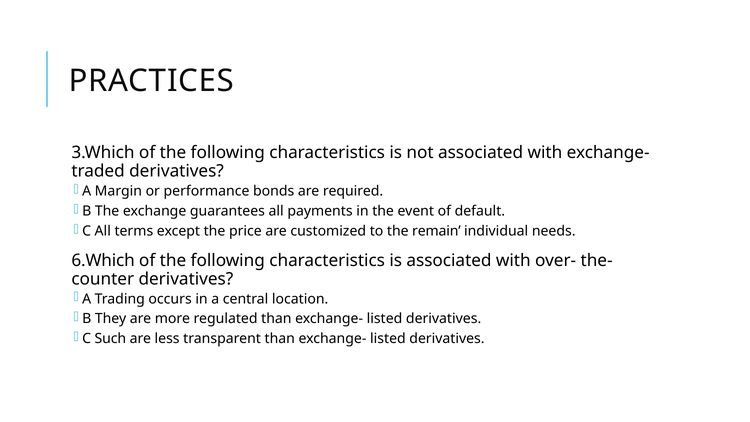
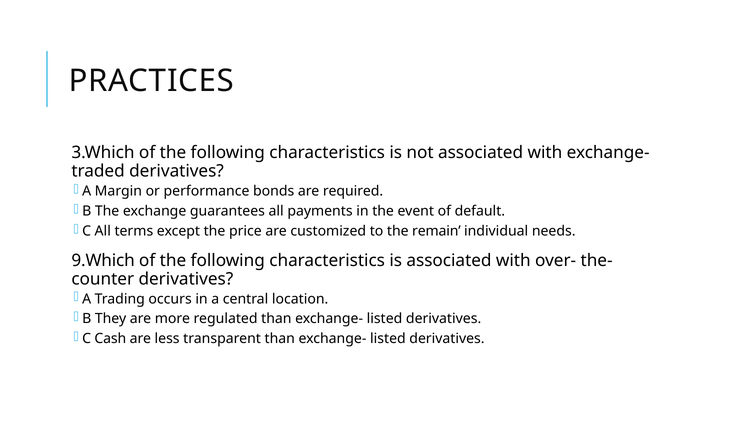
6.Which: 6.Which -> 9.Which
Such: Such -> Cash
